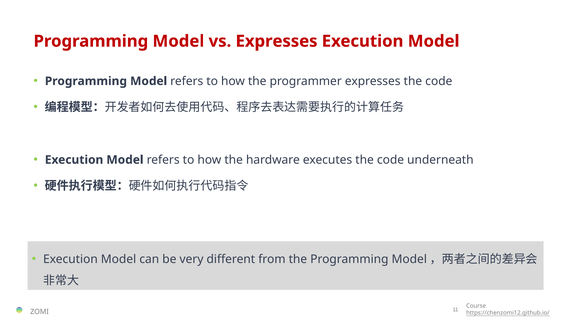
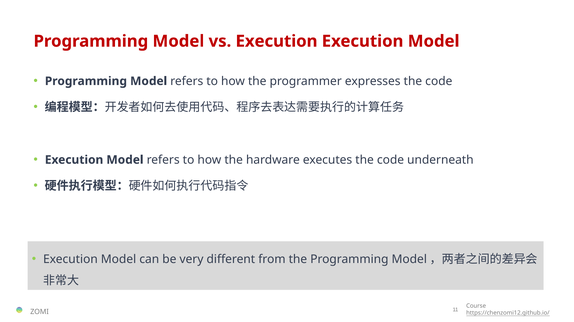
vs Expresses: Expresses -> Execution
